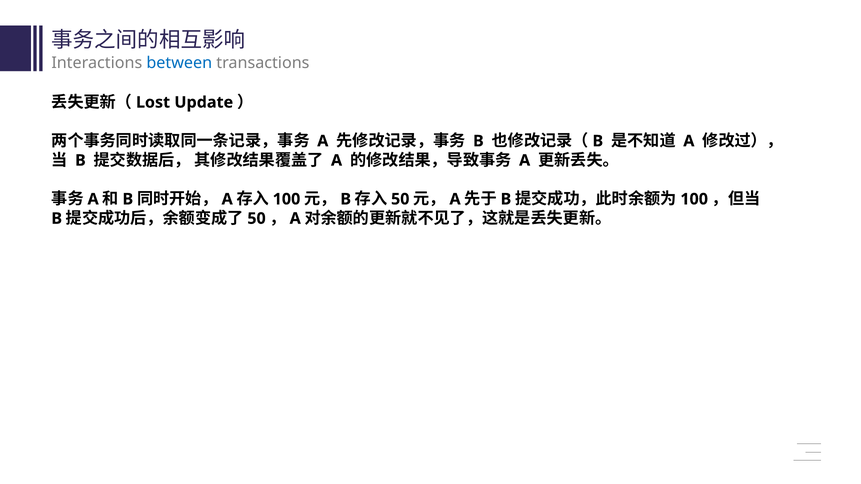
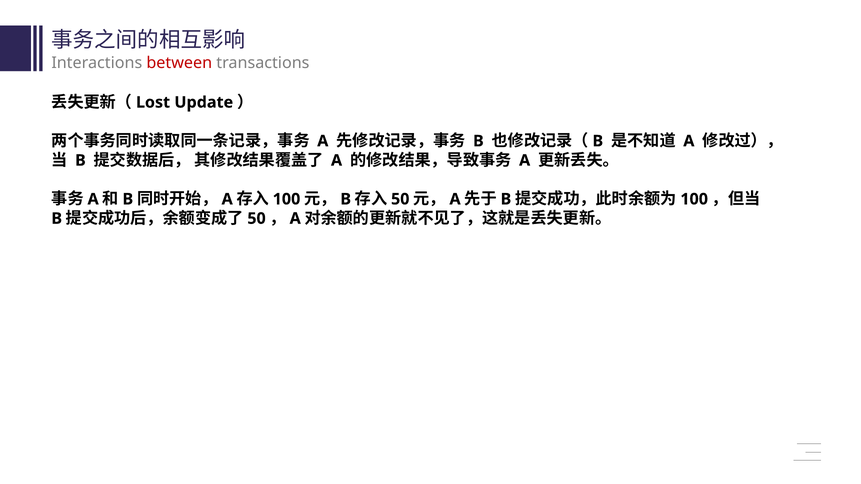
between colour: blue -> red
